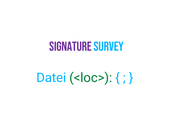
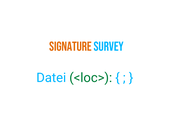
Signature colour: purple -> orange
